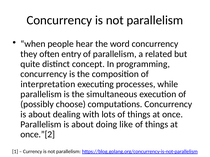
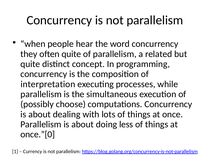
often entry: entry -> quite
like: like -> less
once.”[2: once.”[2 -> once.”[0
